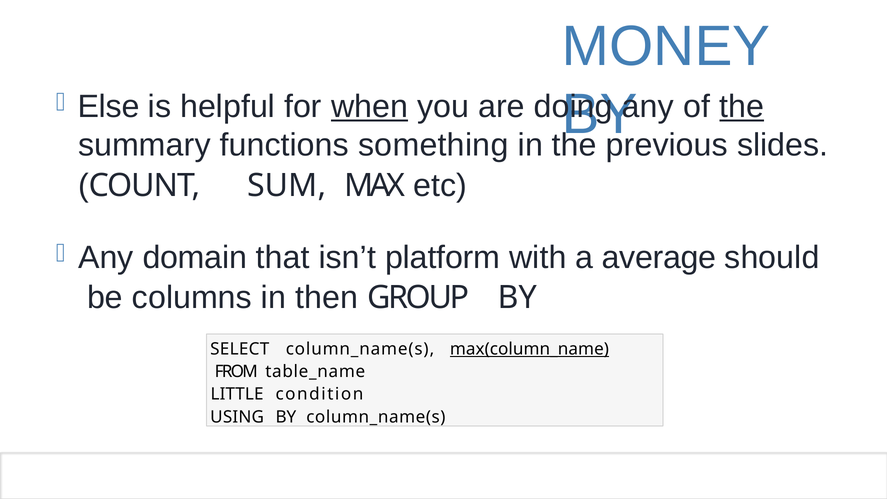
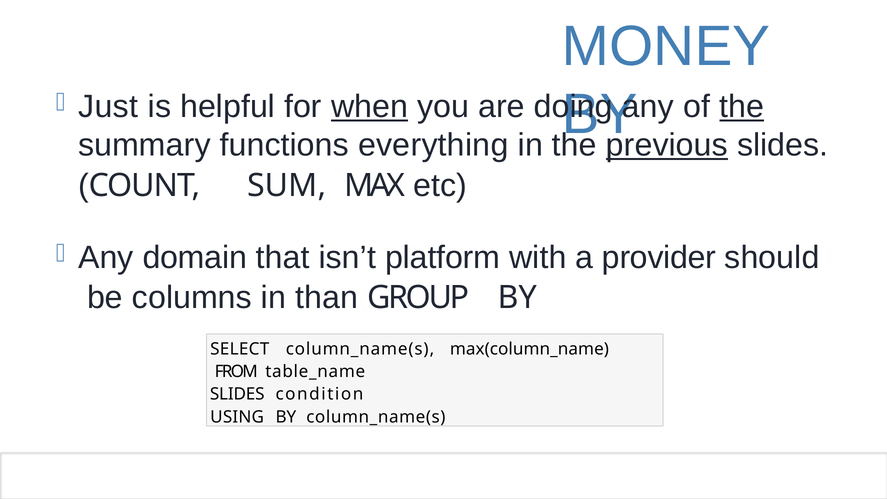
Else: Else -> Just
something: something -> everything
previous underline: none -> present
average: average -> provider
then: then -> than
max(column_name underline: present -> none
LITTLE at (237, 394): LITTLE -> SLIDES
